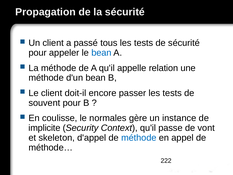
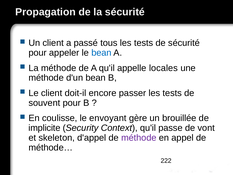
relation: relation -> locales
normales: normales -> envoyant
instance: instance -> brouillée
méthode at (139, 138) colour: blue -> purple
